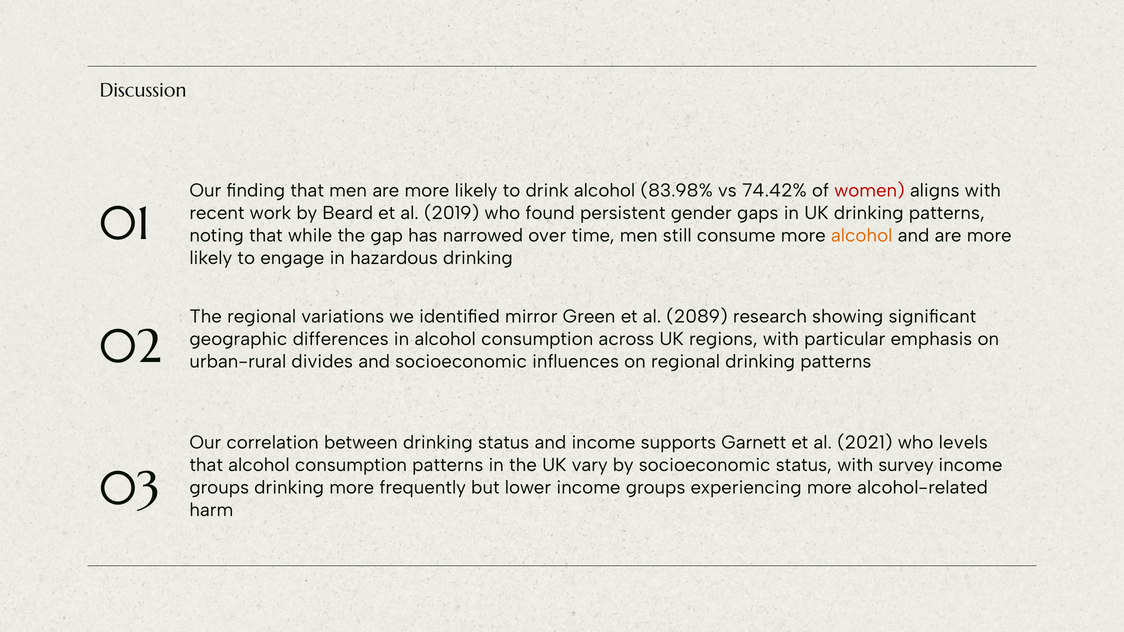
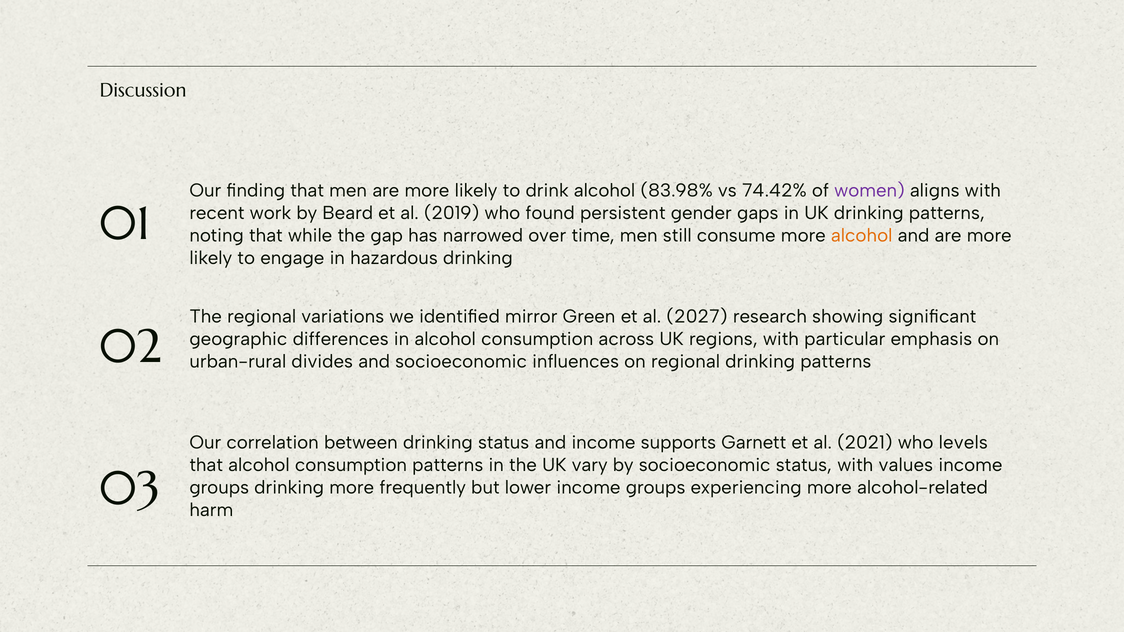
women colour: red -> purple
2089: 2089 -> 2027
survey: survey -> values
